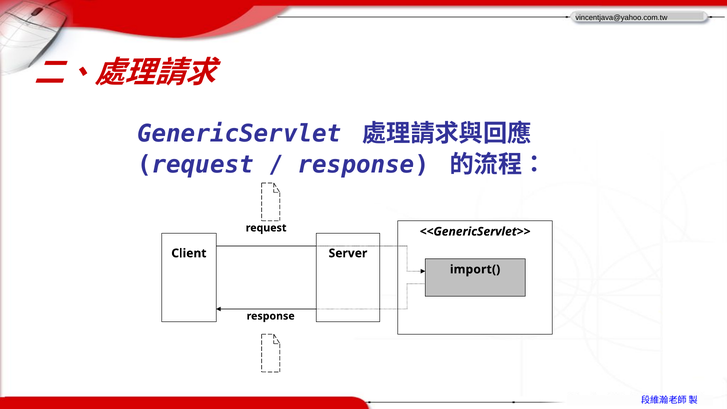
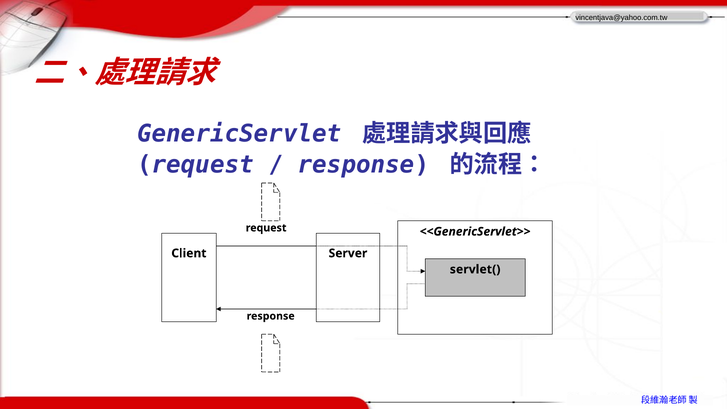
import(: import( -> servlet(
